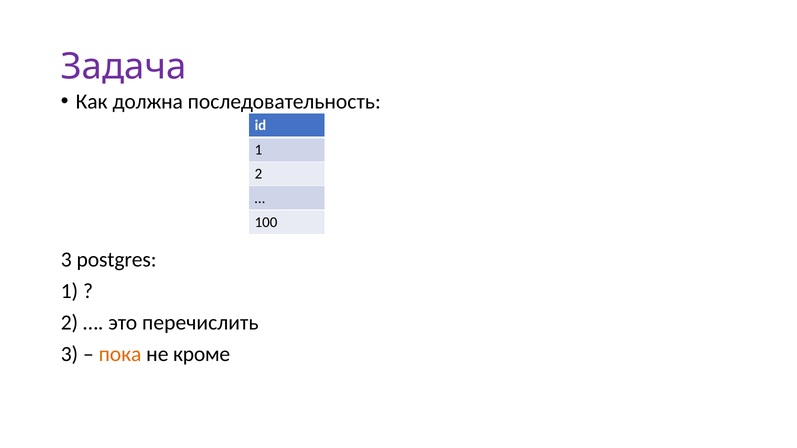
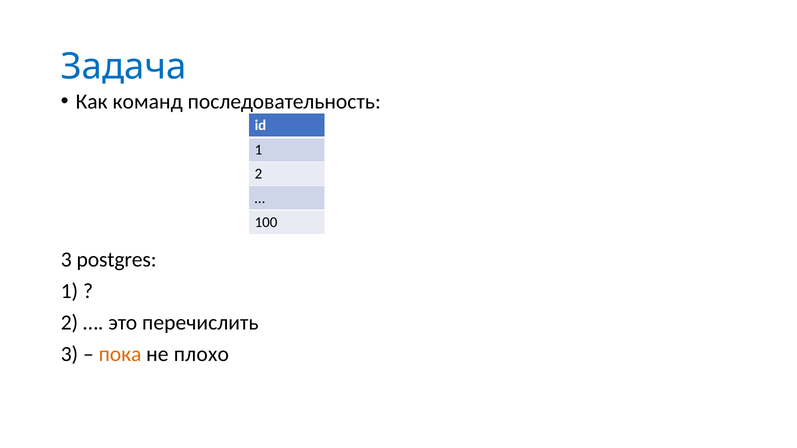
Задача colour: purple -> blue
должна: должна -> команд
кроме: кроме -> плохо
